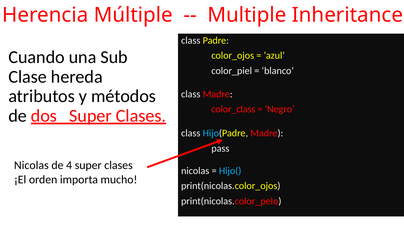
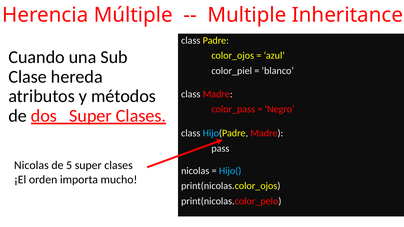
color_class: color_class -> color_pass
4: 4 -> 5
